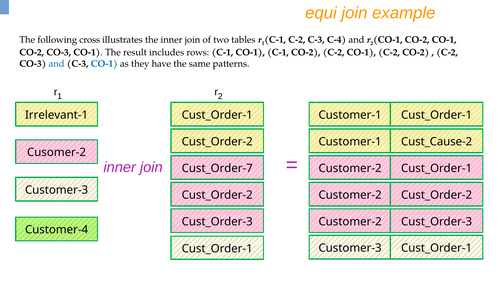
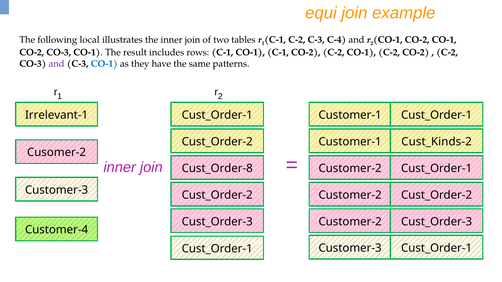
cross: cross -> local
and at (57, 64) colour: blue -> purple
Cust_Cause-2: Cust_Cause-2 -> Cust_Kinds-2
Cust_Order-7: Cust_Order-7 -> Cust_Order-8
